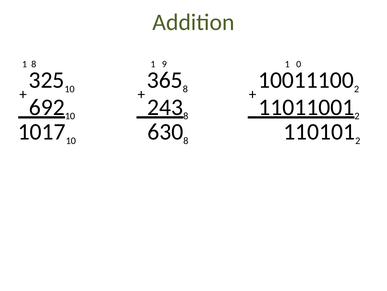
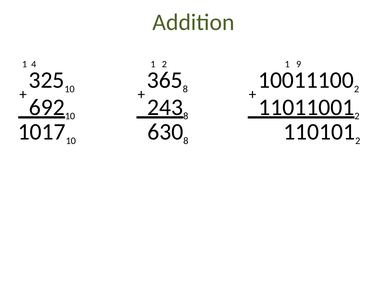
1 8: 8 -> 4
1 9: 9 -> 2
0: 0 -> 9
